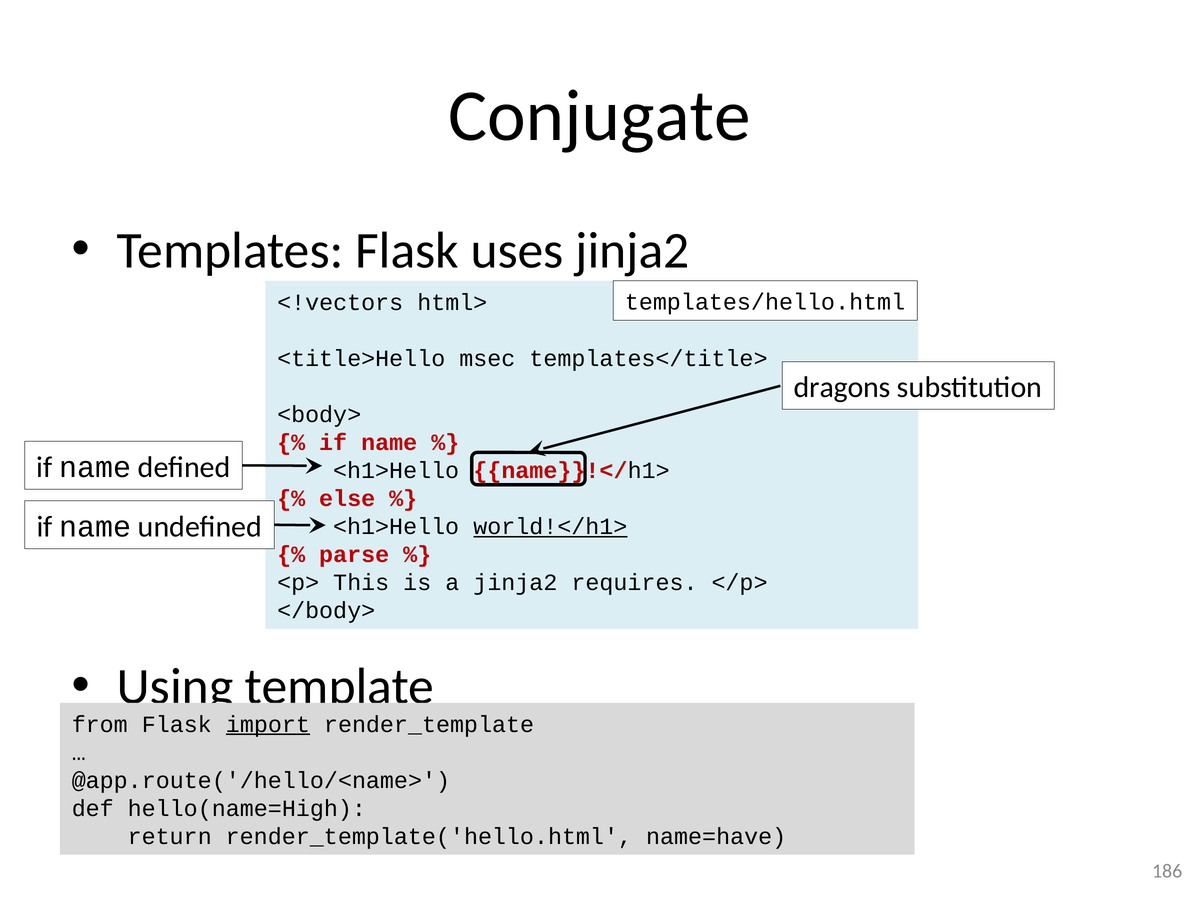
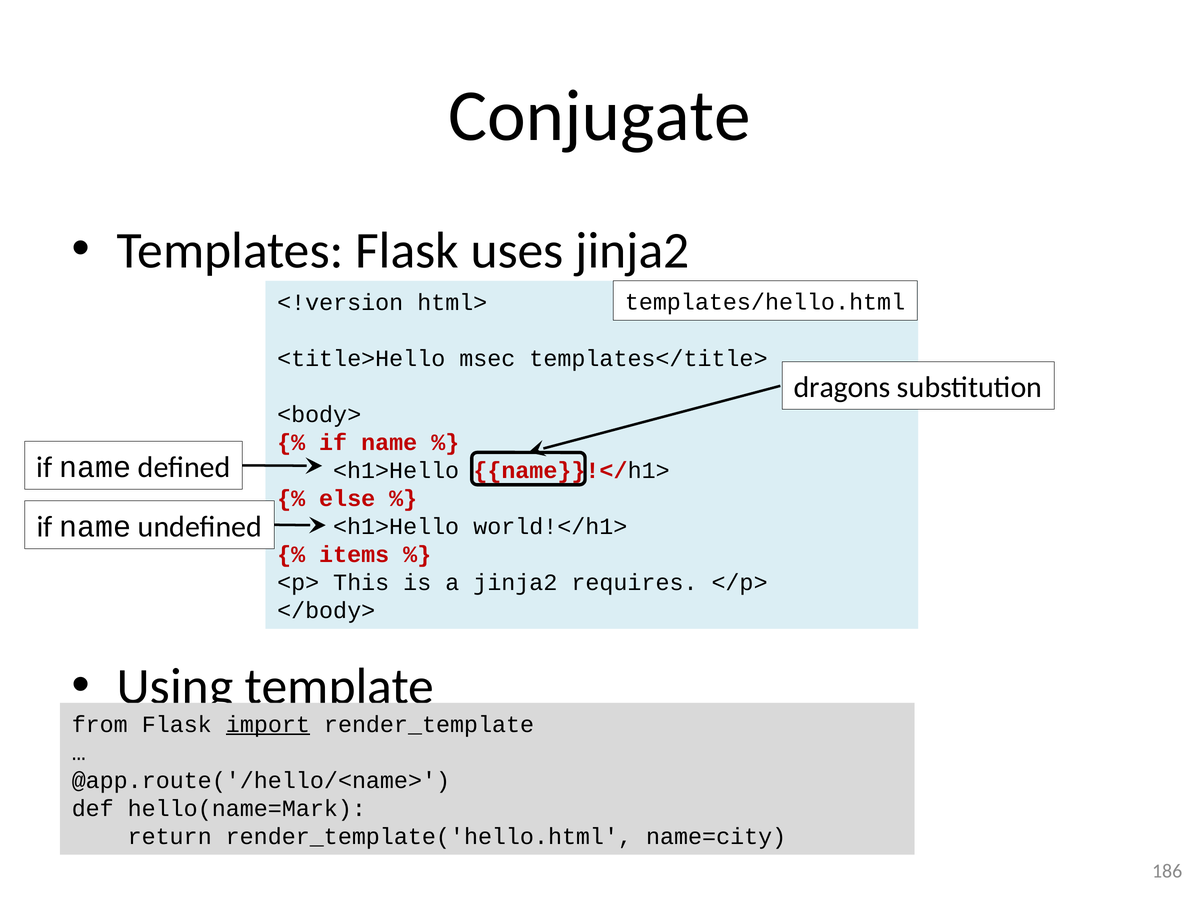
<!vectors: <!vectors -> <!version
world!</h1> underline: present -> none
parse: parse -> items
hello(name=High: hello(name=High -> hello(name=Mark
name=have: name=have -> name=city
